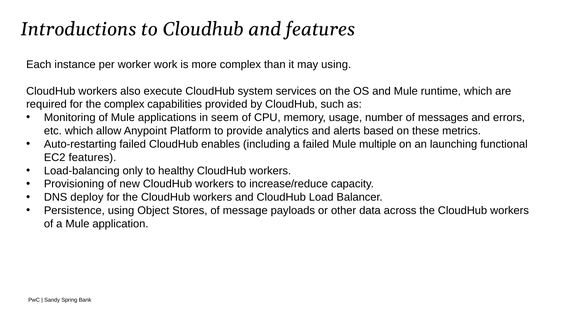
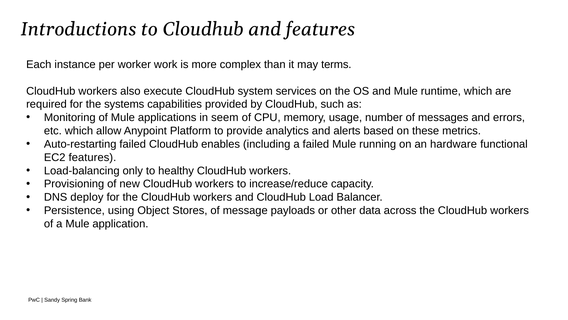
may using: using -> terms
the complex: complex -> systems
multiple: multiple -> running
launching: launching -> hardware
